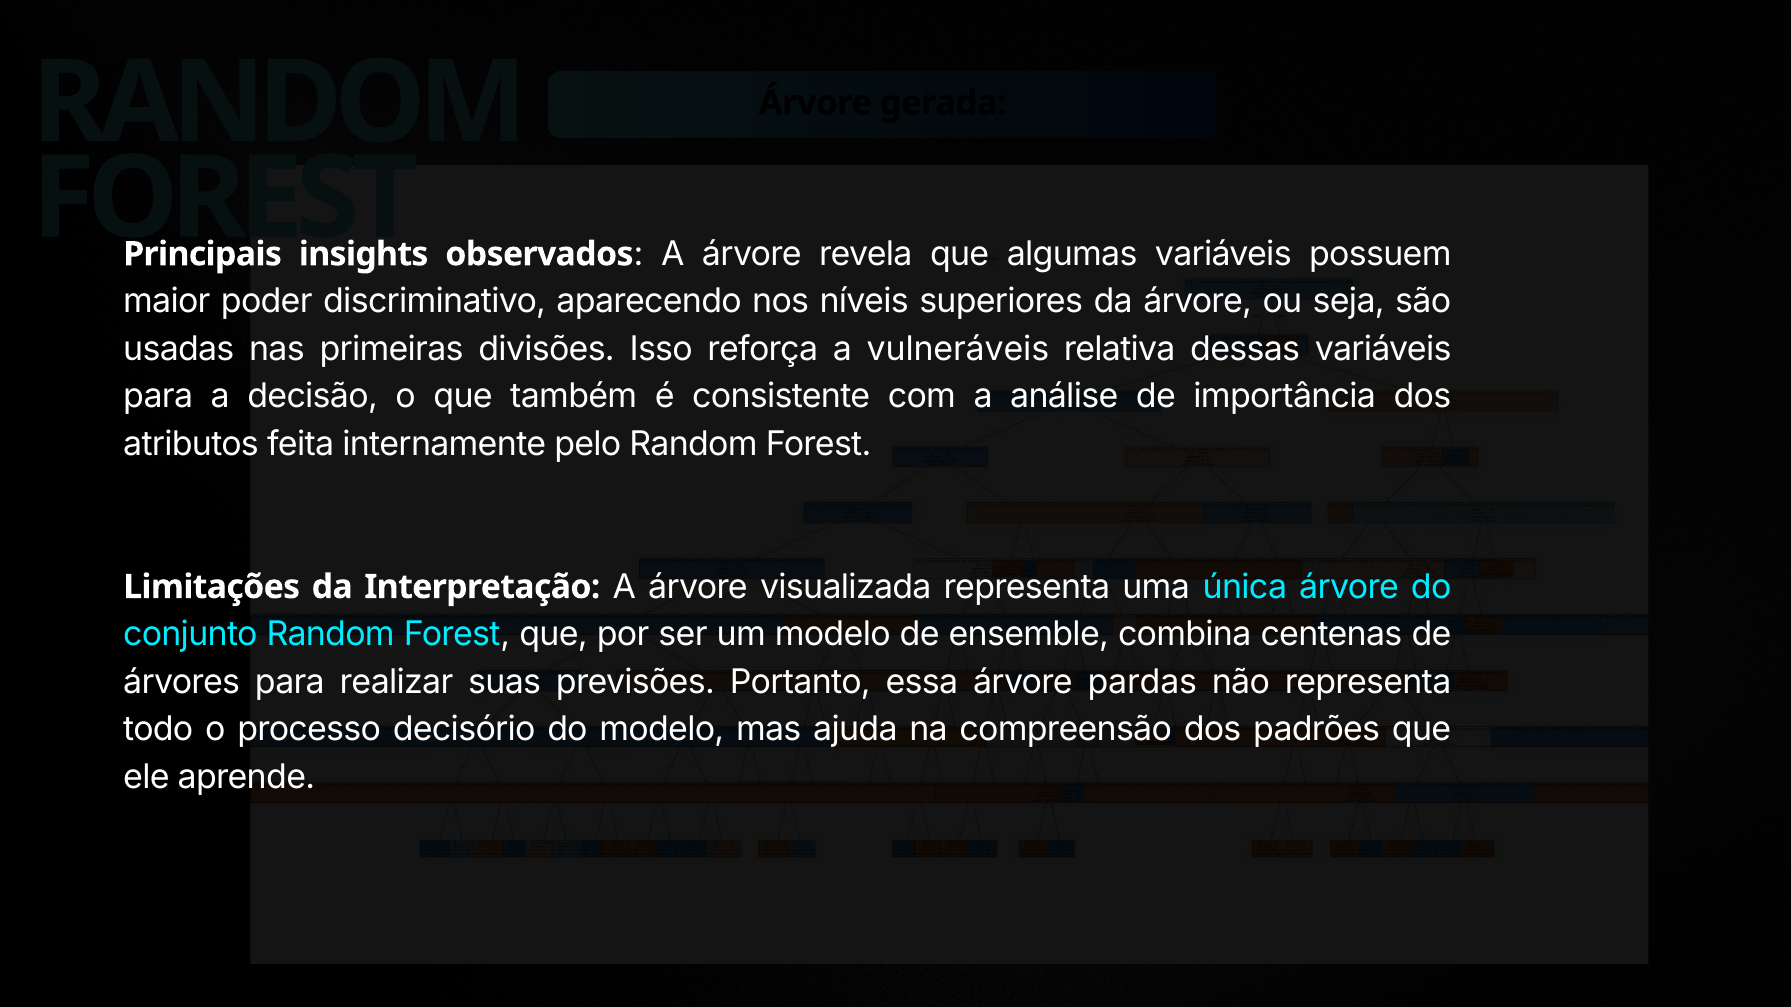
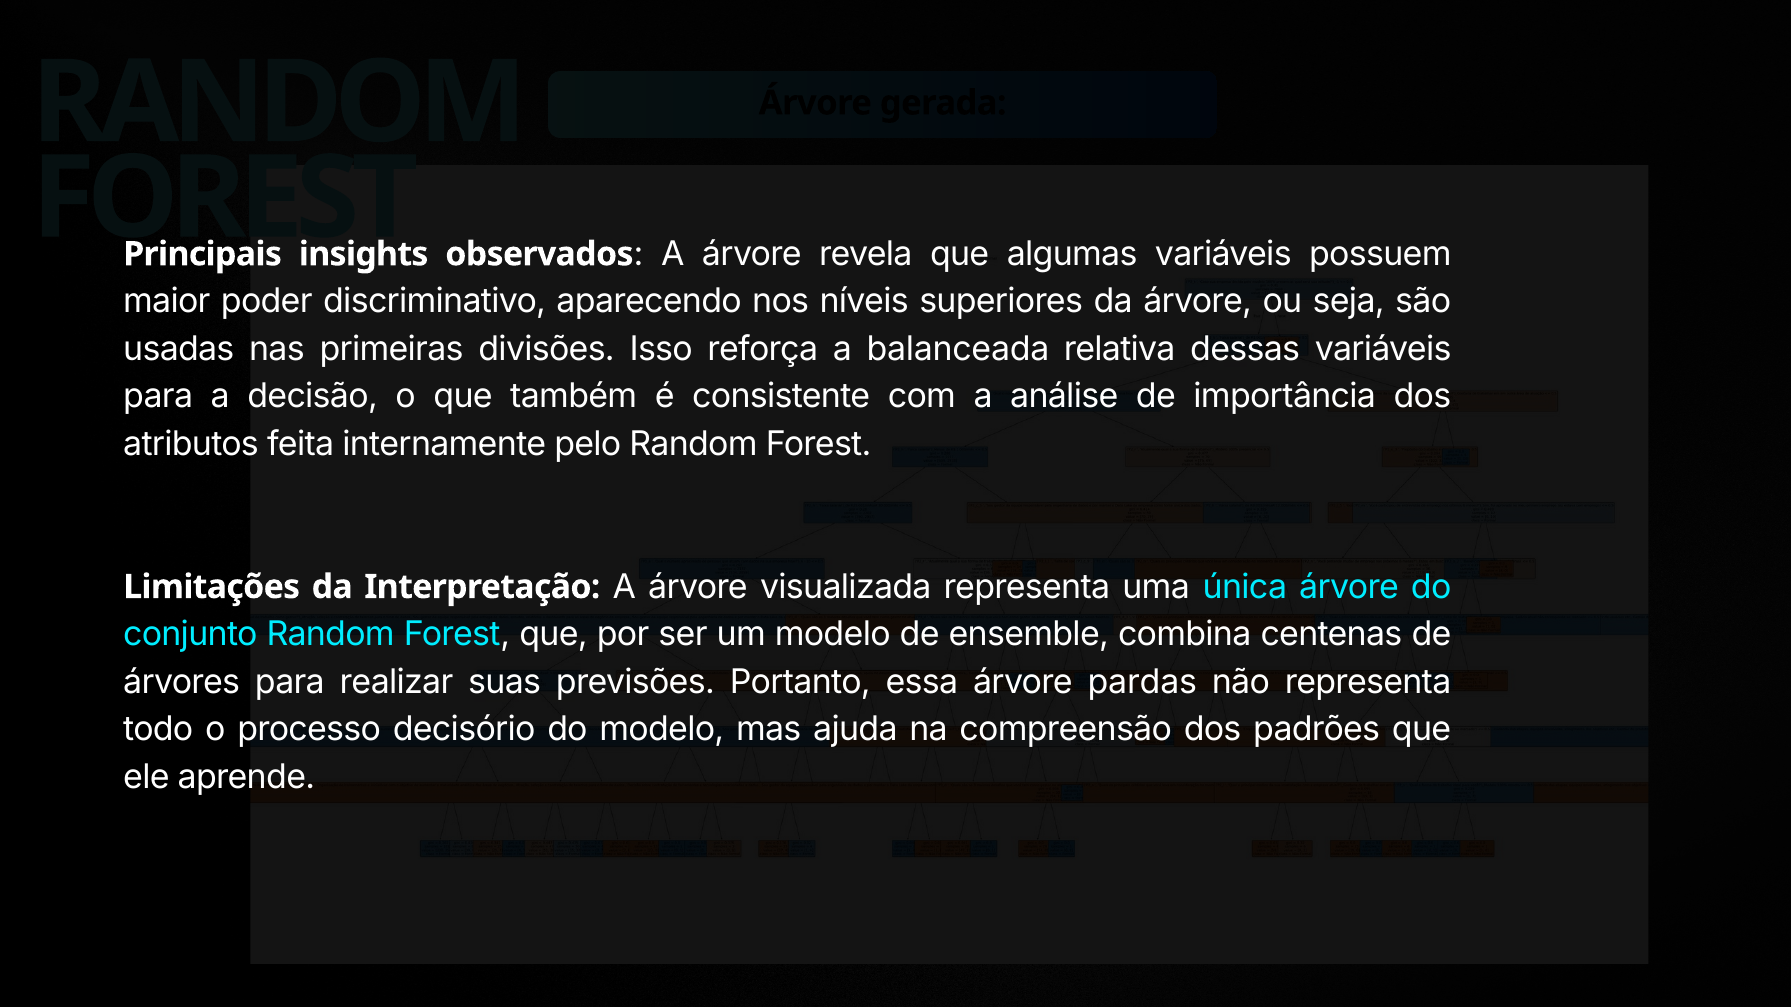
vulneráveis: vulneráveis -> balanceada
